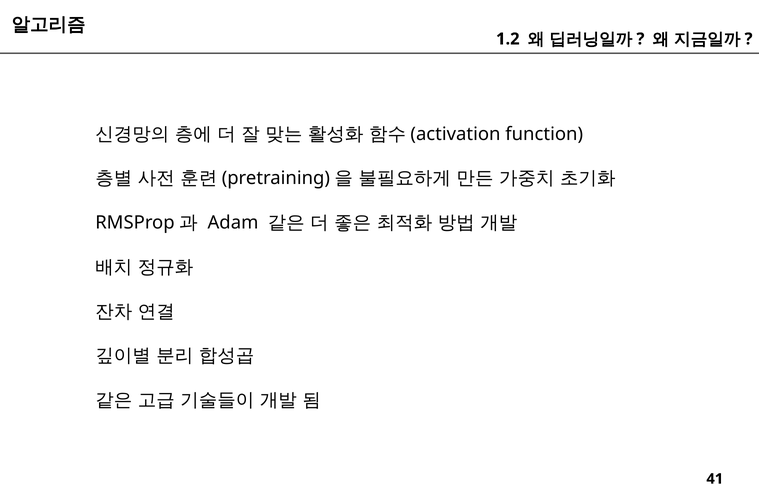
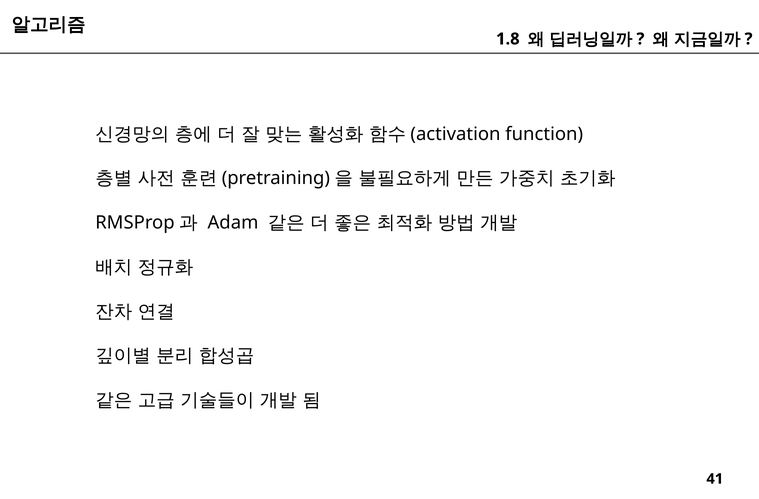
1.2: 1.2 -> 1.8
